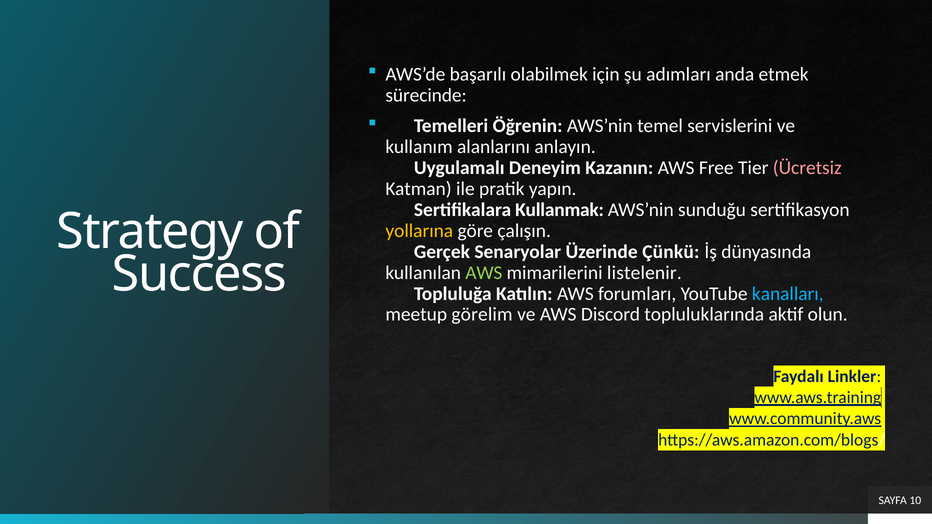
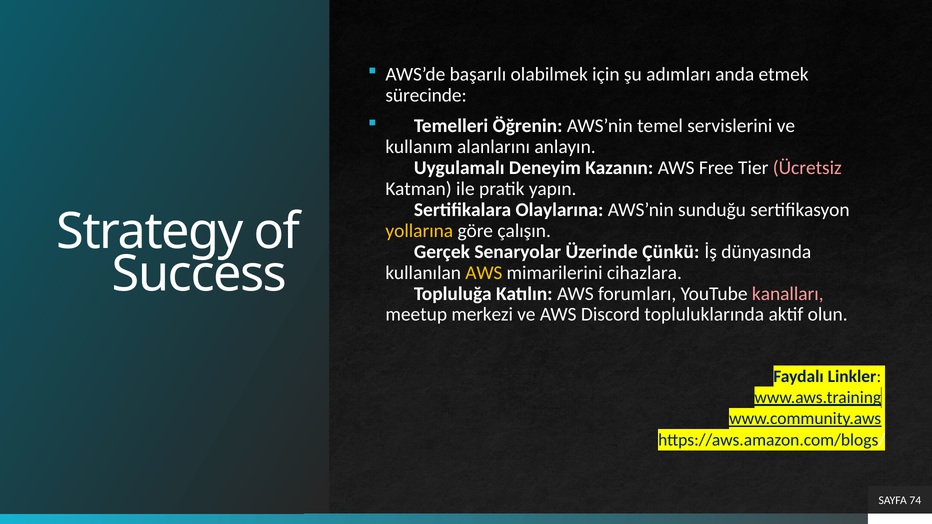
Kullanmak: Kullanmak -> Olaylarına
AWS at (484, 273) colour: light green -> yellow
listelenir: listelenir -> cihazlara
kanalları colour: light blue -> pink
görelim: görelim -> merkezi
10: 10 -> 74
